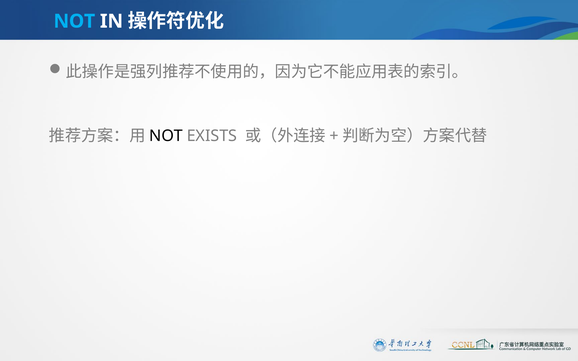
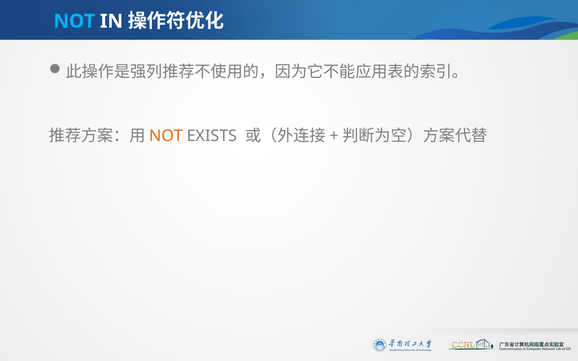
NOT at (166, 136) colour: black -> orange
